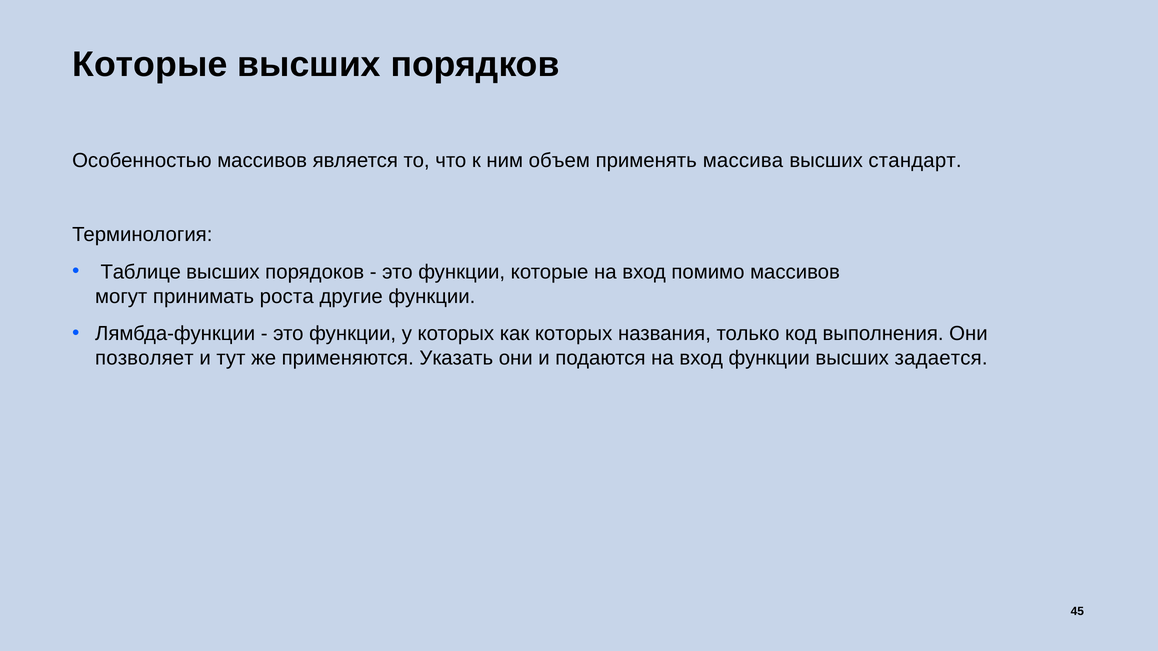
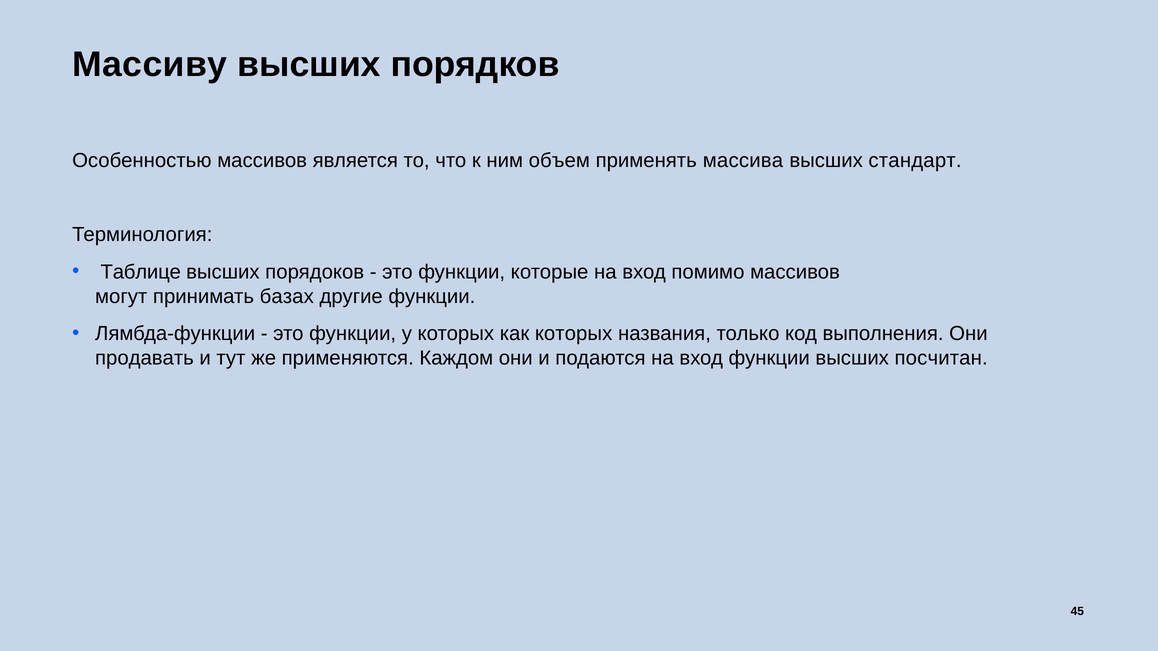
Которые at (150, 65): Которые -> Массиву
роста: роста -> базах
позволяет: позволяет -> продавать
Указать: Указать -> Каждом
задается: задается -> посчитан
